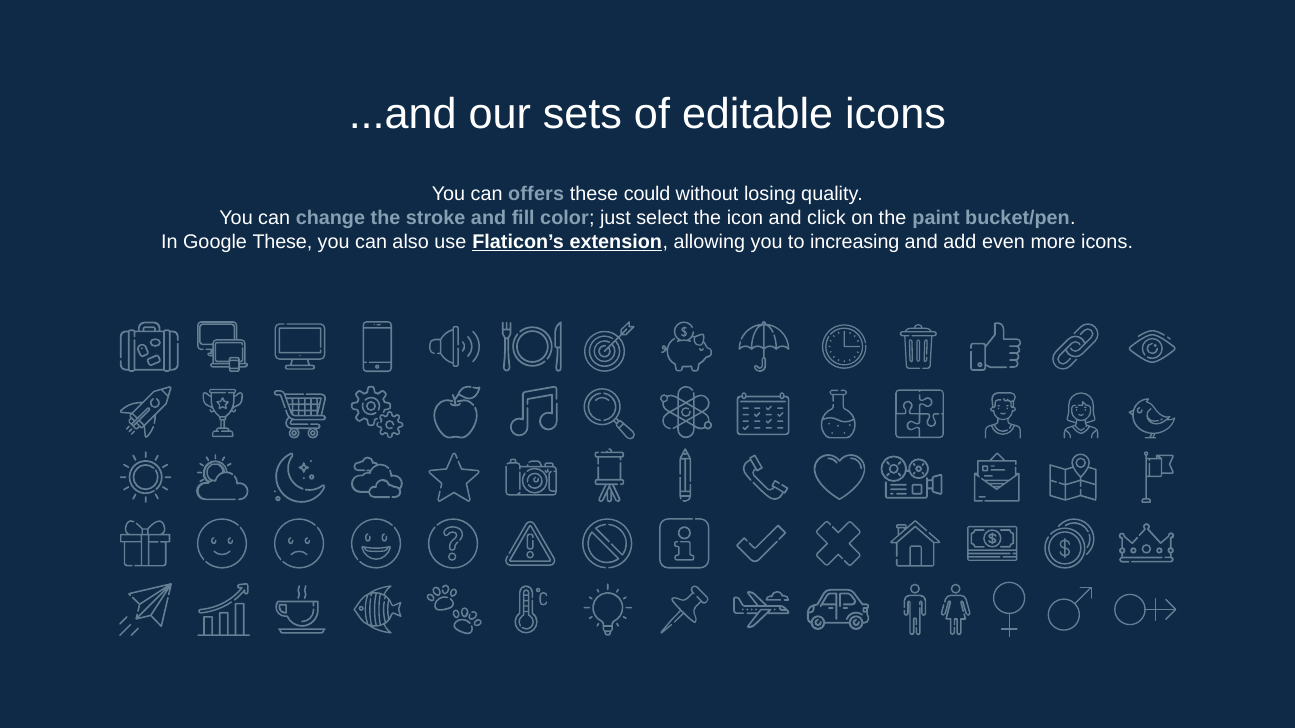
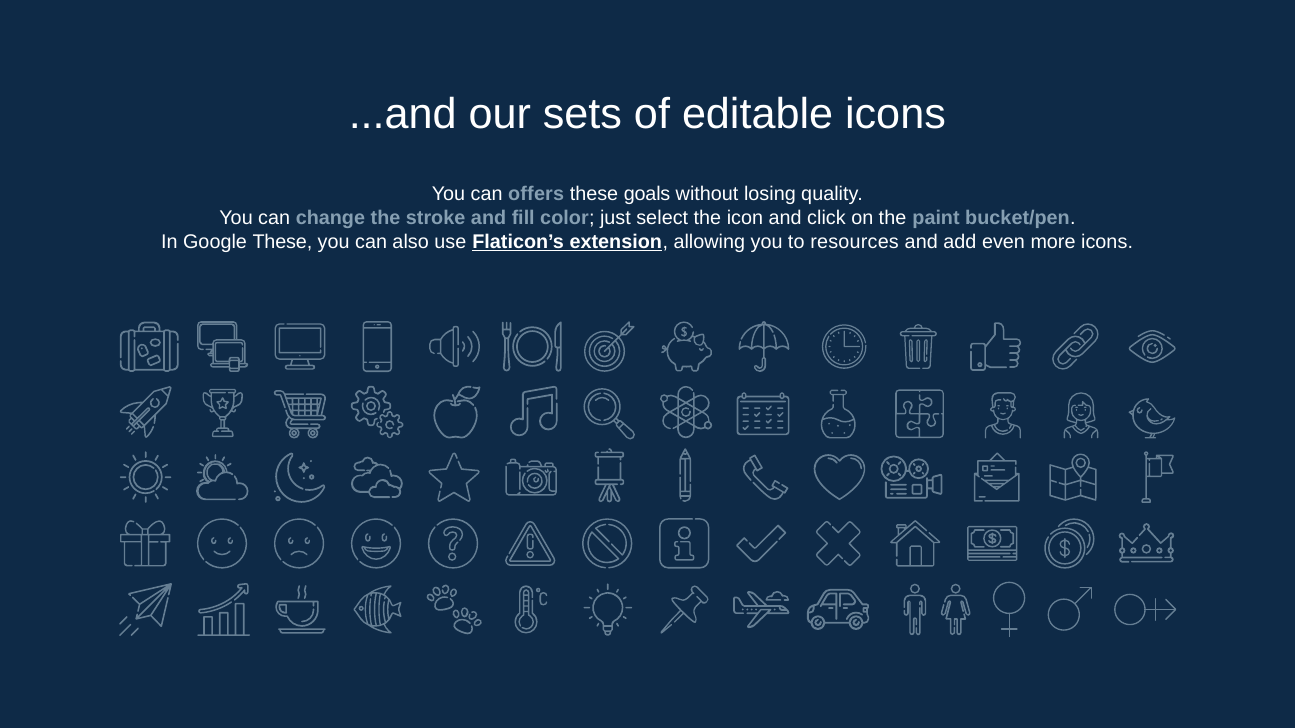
could: could -> goals
increasing: increasing -> resources
